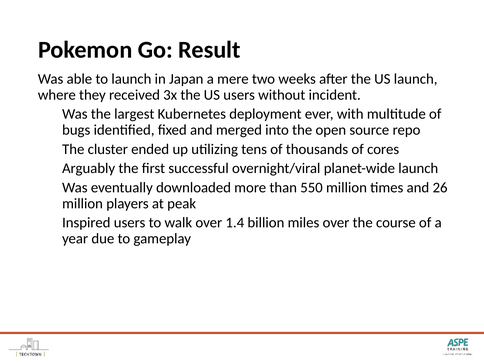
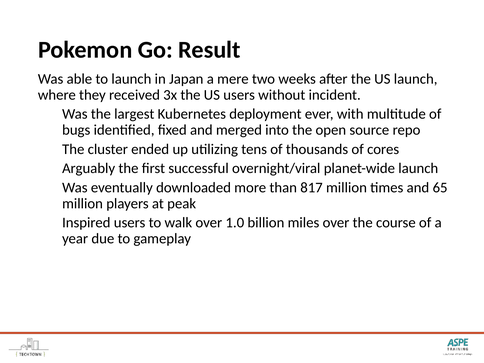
550: 550 -> 817
26: 26 -> 65
1.4: 1.4 -> 1.0
